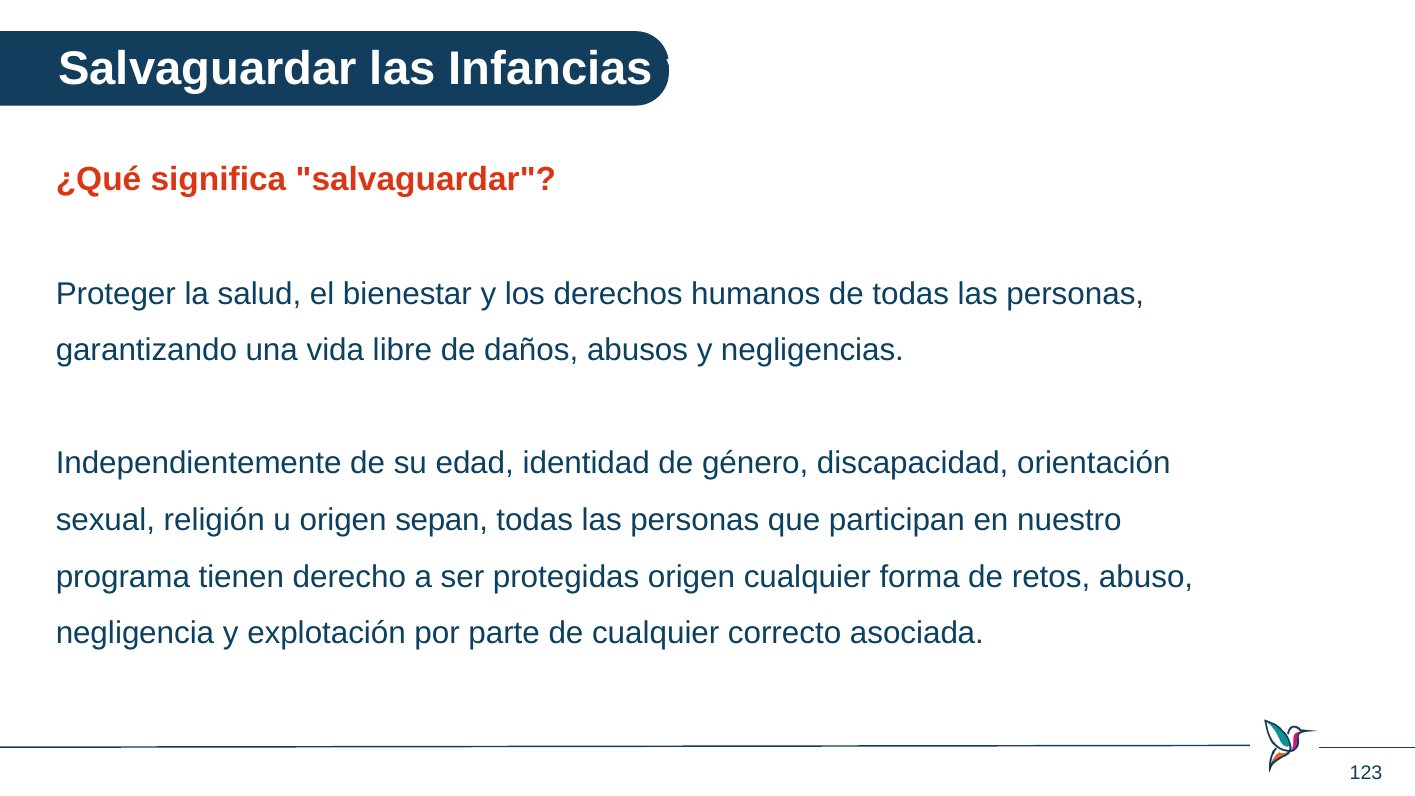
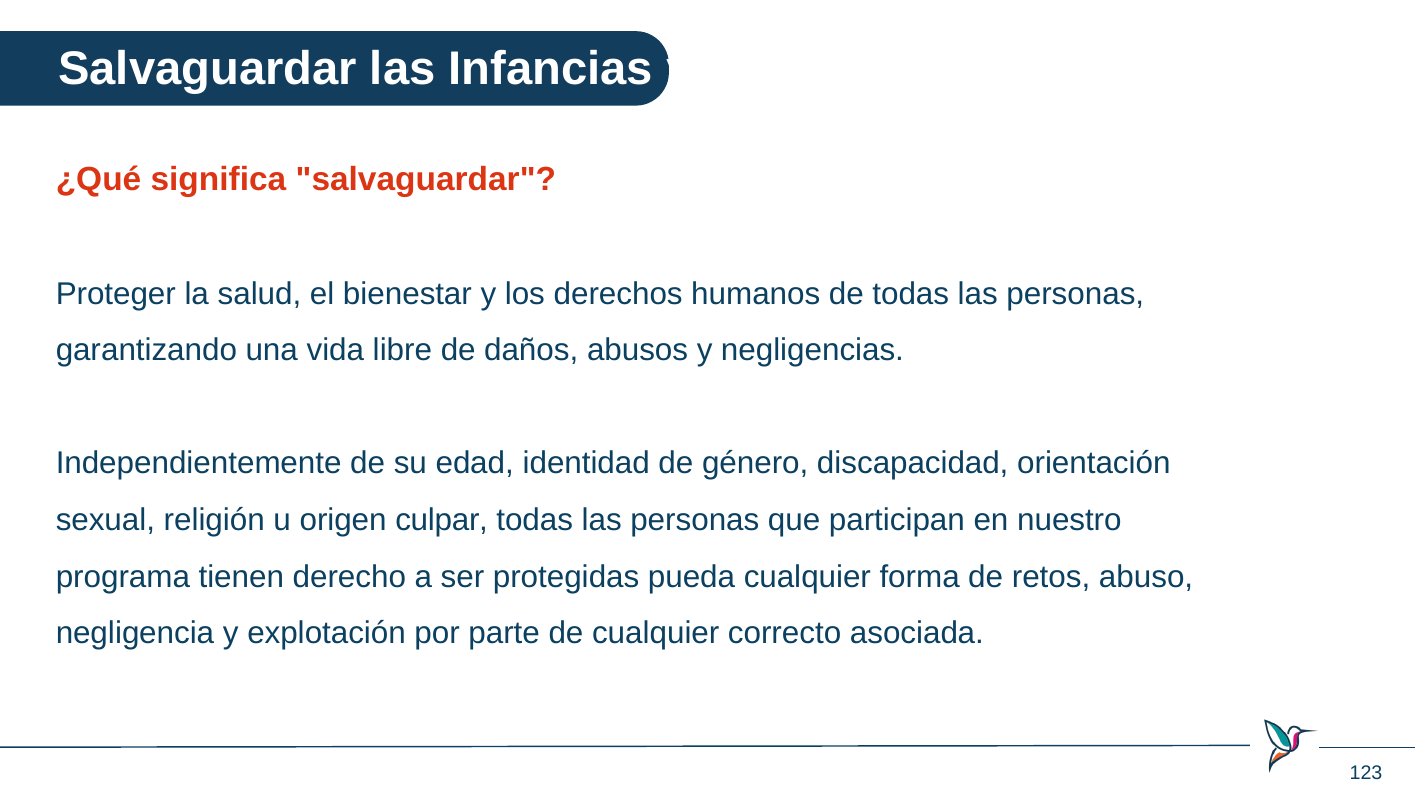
sepan: sepan -> culpar
protegidas origen: origen -> pueda
